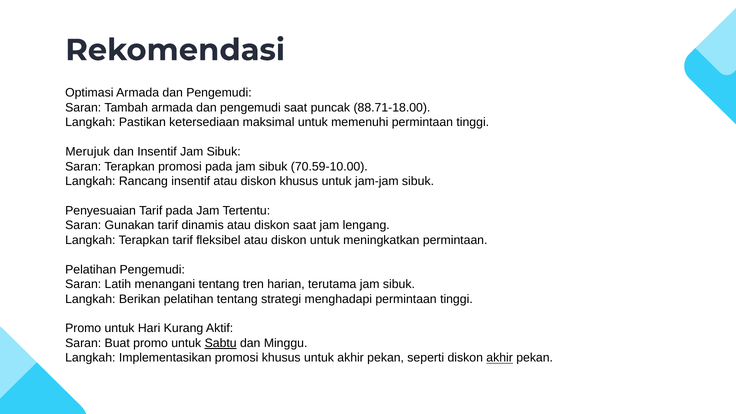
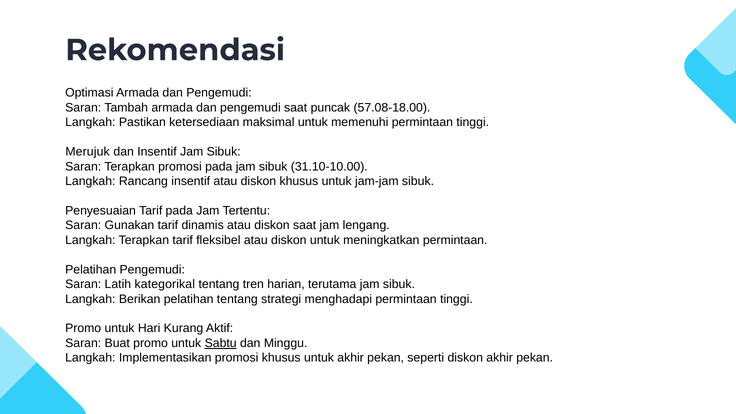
88.71-18.00: 88.71-18.00 -> 57.08-18.00
70.59-10.00: 70.59-10.00 -> 31.10-10.00
menangani: menangani -> kategorikal
akhir at (500, 358) underline: present -> none
